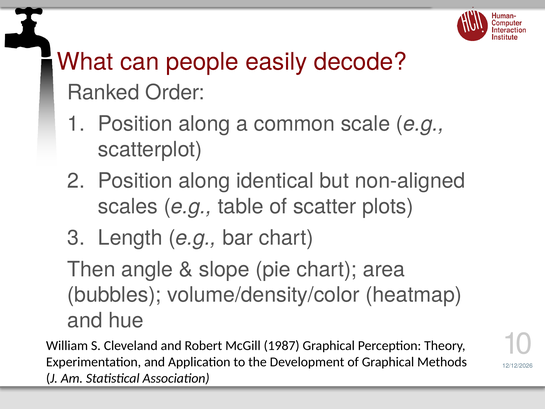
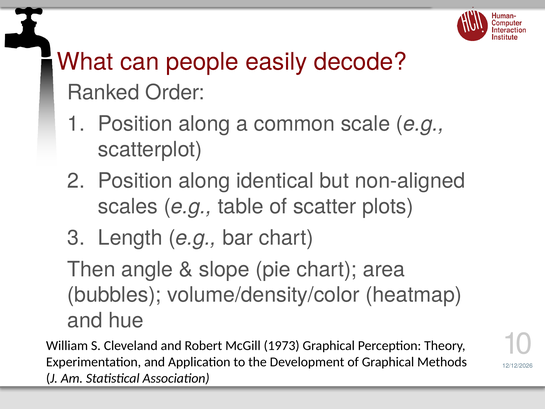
1987: 1987 -> 1973
